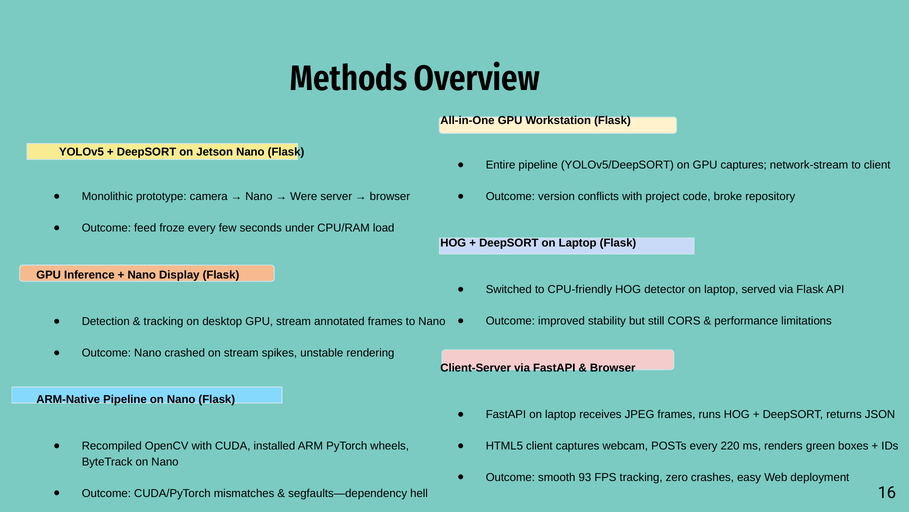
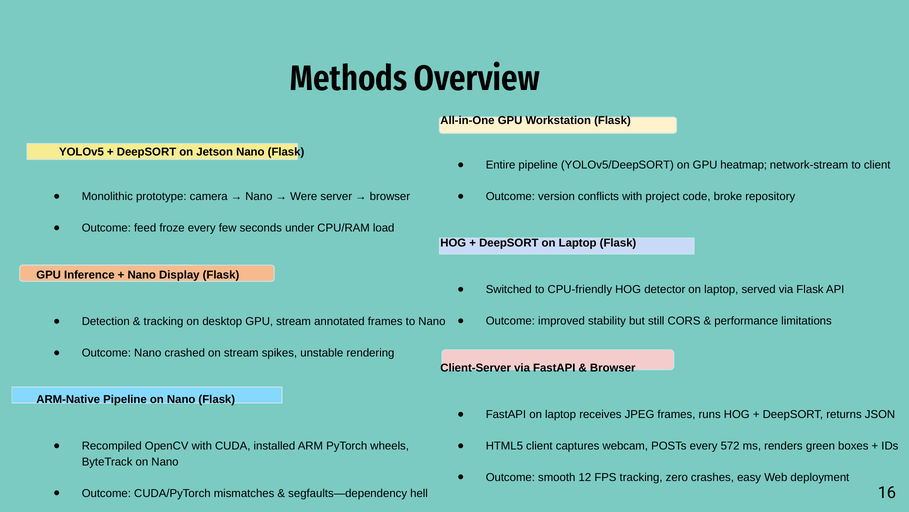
GPU captures: captures -> heatmap
220: 220 -> 572
93: 93 -> 12
